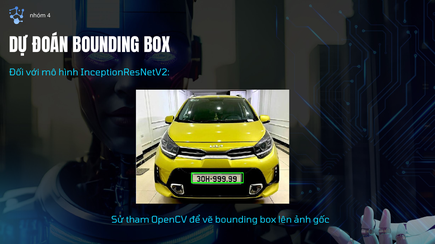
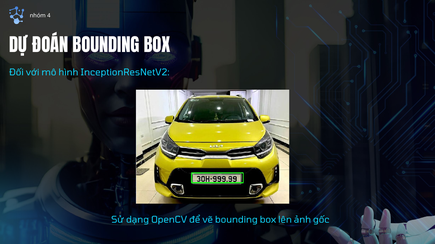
tham: tham -> dạng
